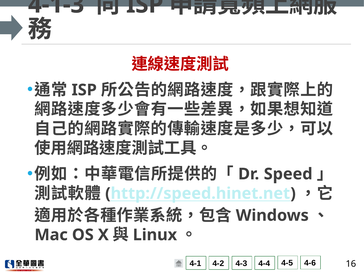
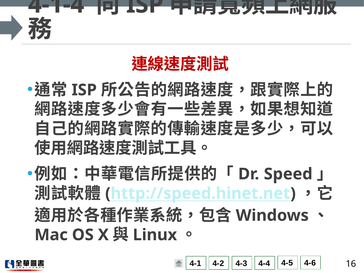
4-1-3: 4-1-3 -> 4-1-4
